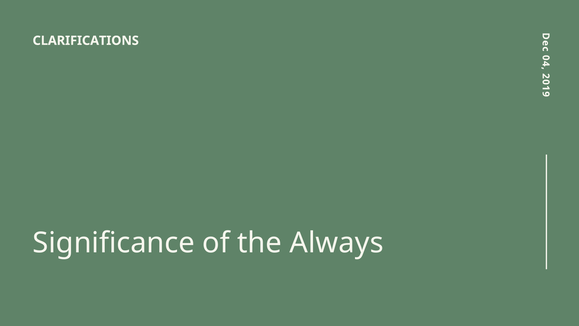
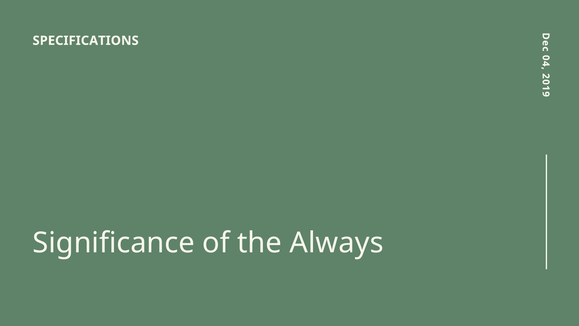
CLARIFICATIONS: CLARIFICATIONS -> SPECIFICATIONS
